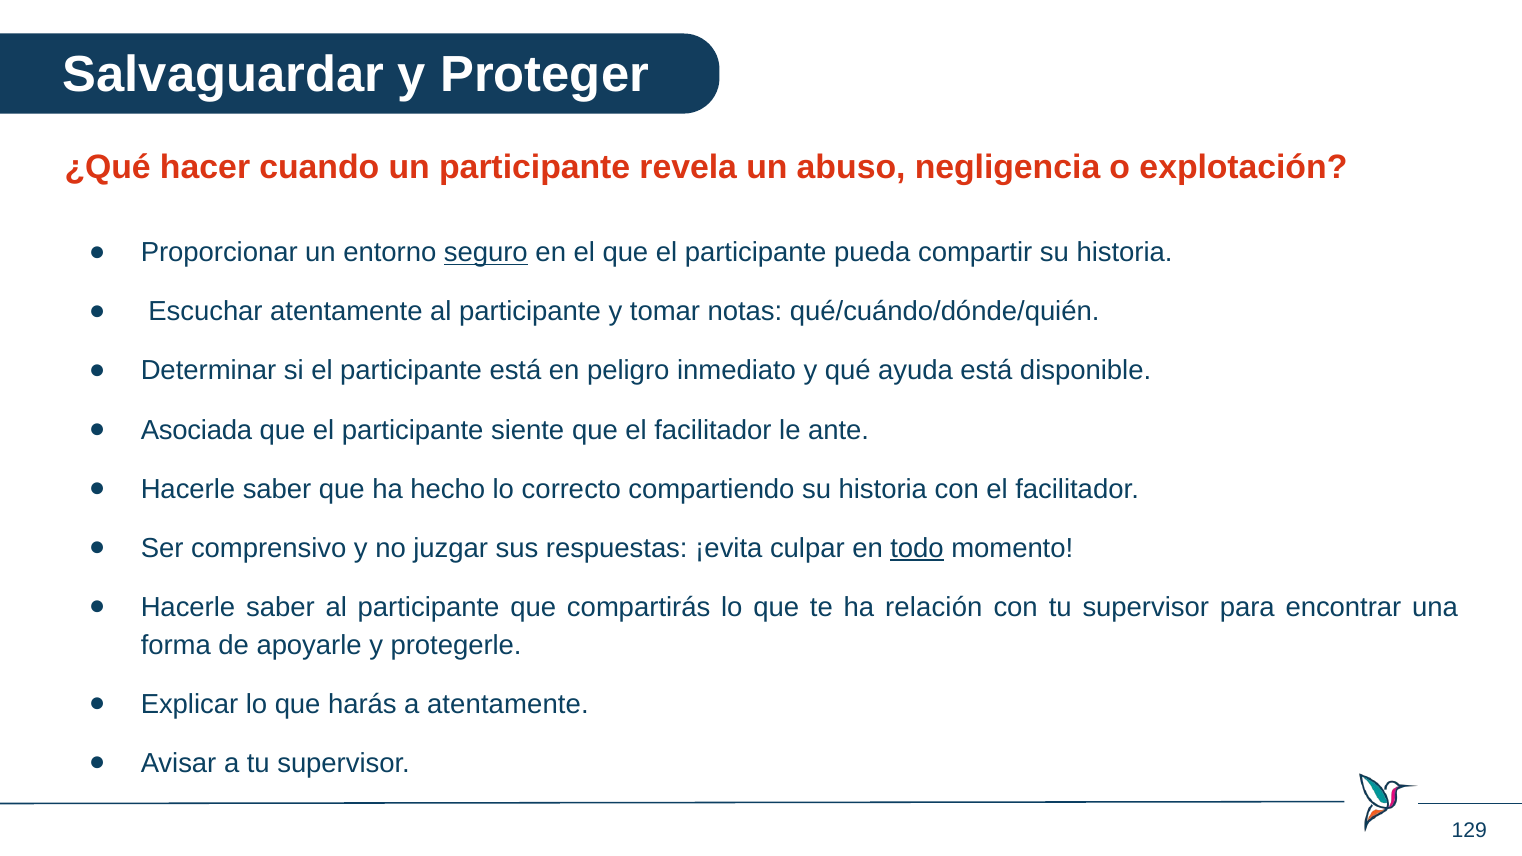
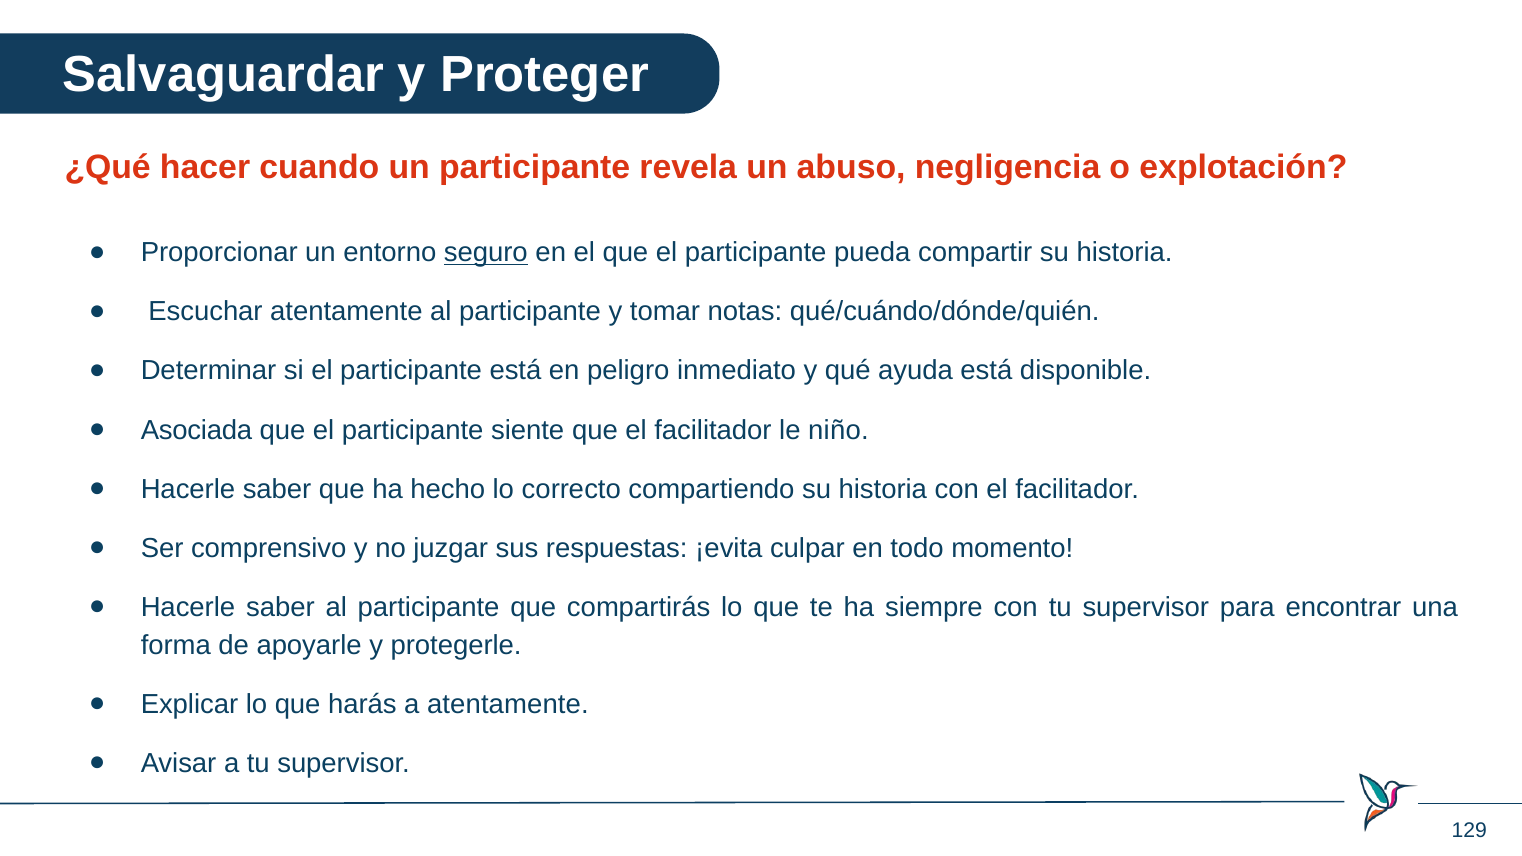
ante: ante -> niño
todo underline: present -> none
relación: relación -> siempre
